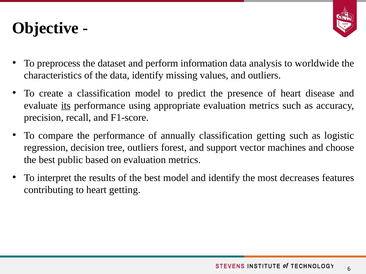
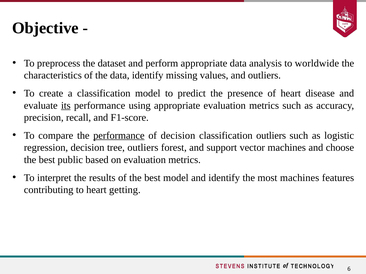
perform information: information -> appropriate
performance at (119, 136) underline: none -> present
of annually: annually -> decision
classification getting: getting -> outliers
most decreases: decreases -> machines
